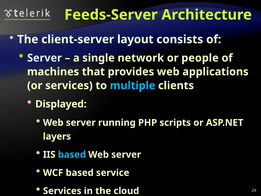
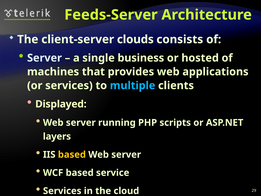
layout: layout -> clouds
network: network -> business
people: people -> hosted
based at (72, 154) colour: light blue -> yellow
